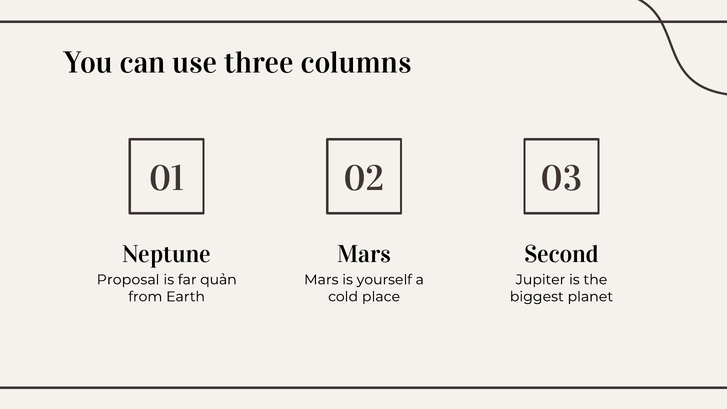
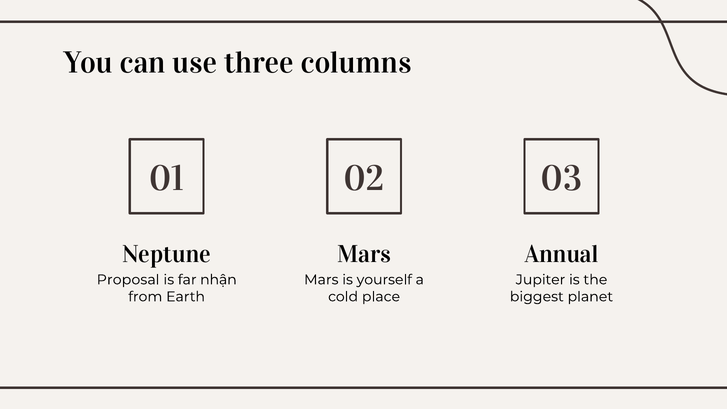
Second: Second -> Annual
quản: quản -> nhận
